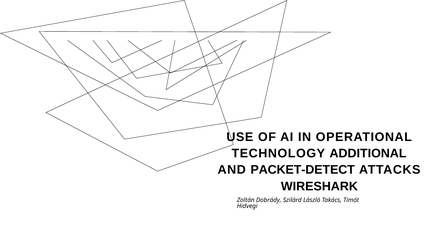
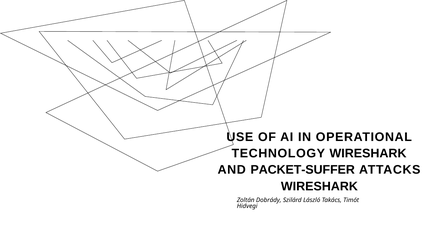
TECHNOLOGY ADDITIONAL: ADDITIONAL -> WIRESHARK
PACKET-DETECT: PACKET-DETECT -> PACKET-SUFFER
